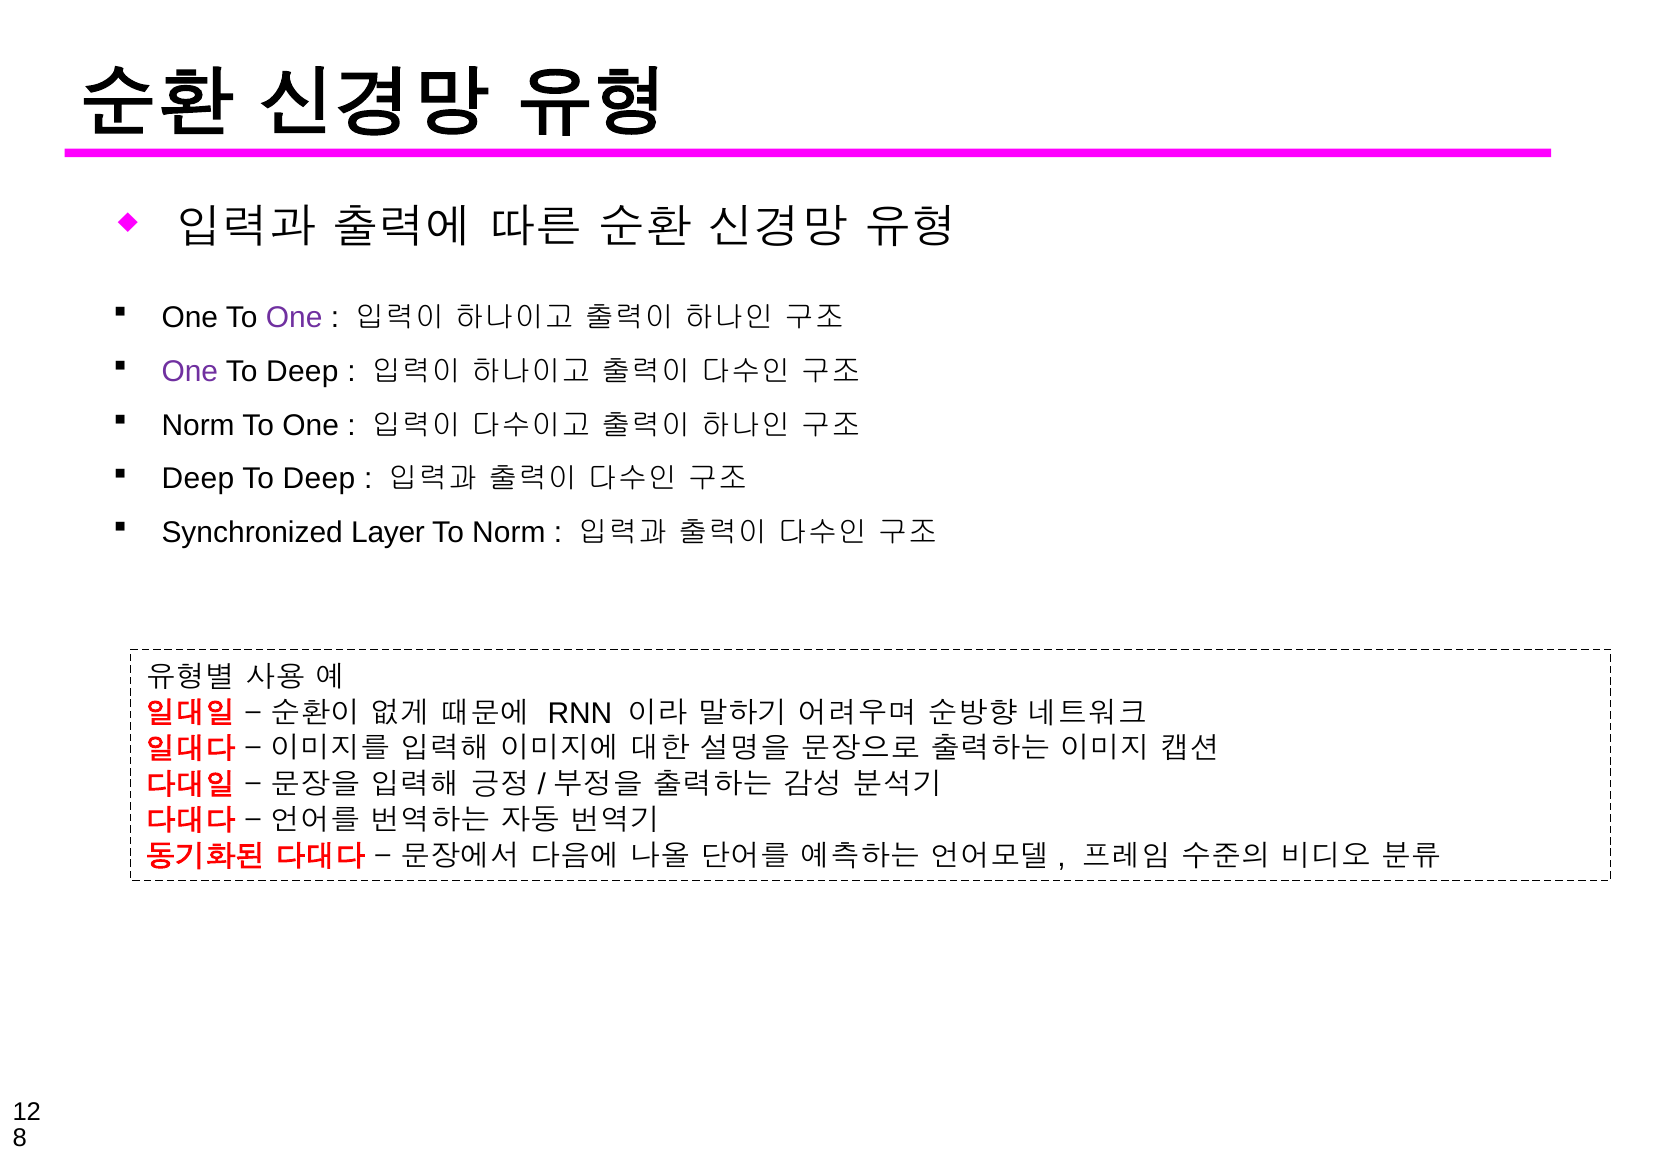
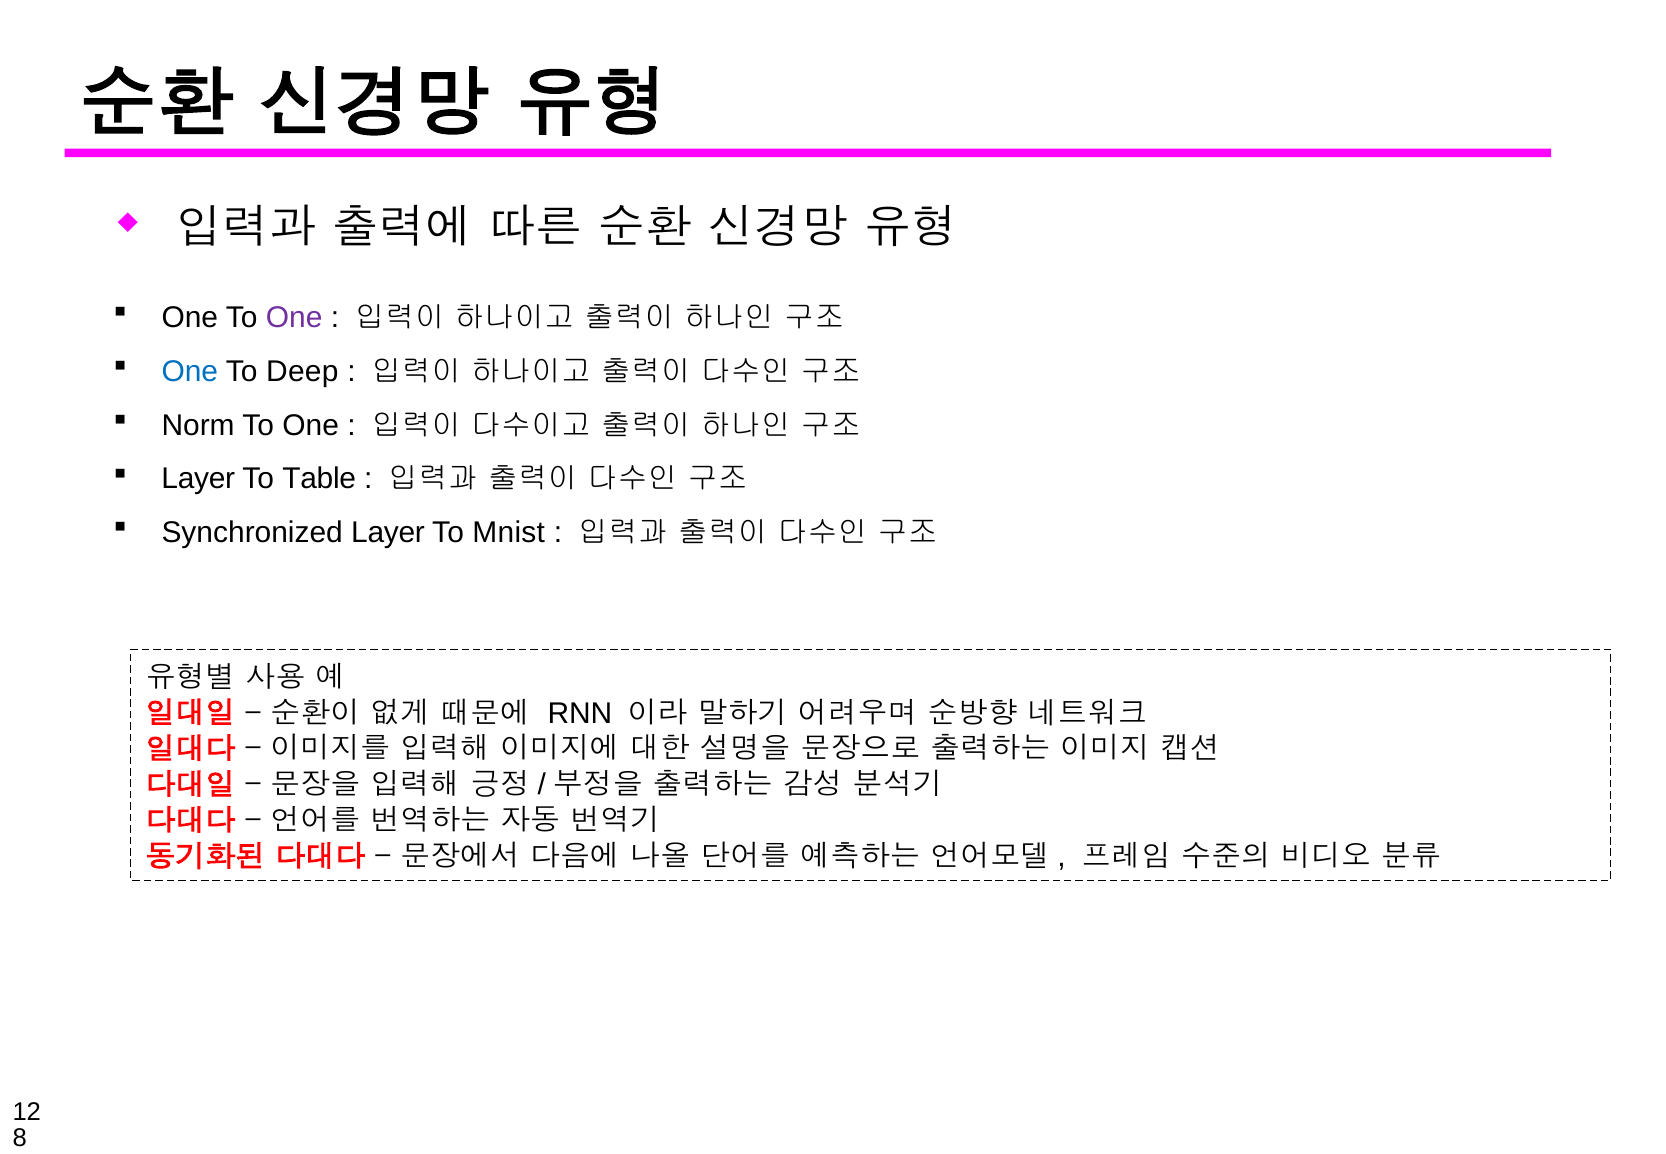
One at (190, 371) colour: purple -> blue
Deep at (198, 479): Deep -> Layer
Deep at (319, 479): Deep -> Table
To Norm: Norm -> Mnist
